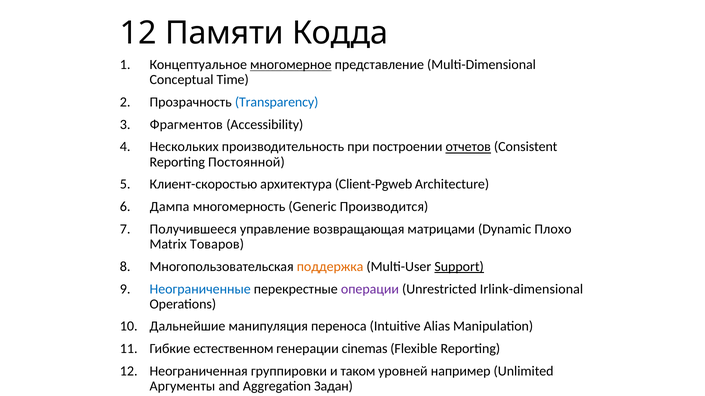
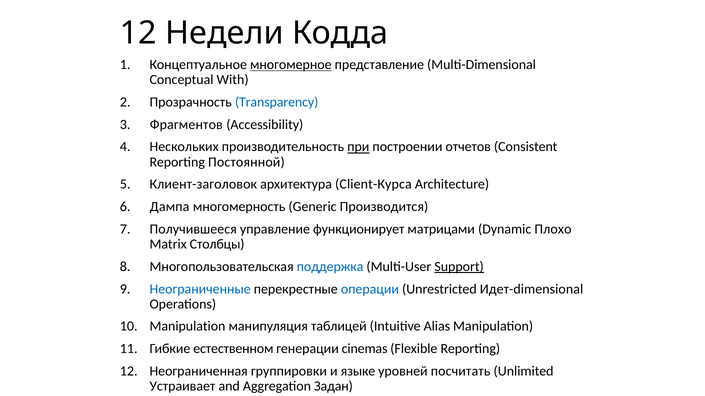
Памяти: Памяти -> Недели
Time: Time -> With
при underline: none -> present
отчетов underline: present -> none
Клиент-скоростью: Клиент-скоростью -> Клиент-заголовок
Client-Pgweb: Client-Pgweb -> Client-Курса
возвращающая: возвращающая -> функционирует
Товаров: Товаров -> Столбцы
поддержка colour: orange -> blue
операции colour: purple -> blue
Irlink-dimensional: Irlink-dimensional -> Идет-dimensional
Дальнейшие at (187, 327): Дальнейшие -> Manipulation
переноса: переноса -> таблицей
таком: таком -> языке
например: например -> посчитать
Аргументы: Аргументы -> Устраивает
